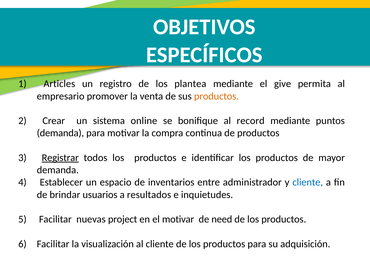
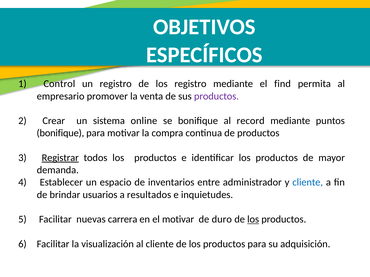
Articles: Articles -> Control
los plantea: plantea -> registro
give: give -> find
productos at (216, 96) colour: orange -> purple
demanda at (60, 133): demanda -> bonifique
project: project -> carrera
need: need -> duro
los at (253, 220) underline: none -> present
